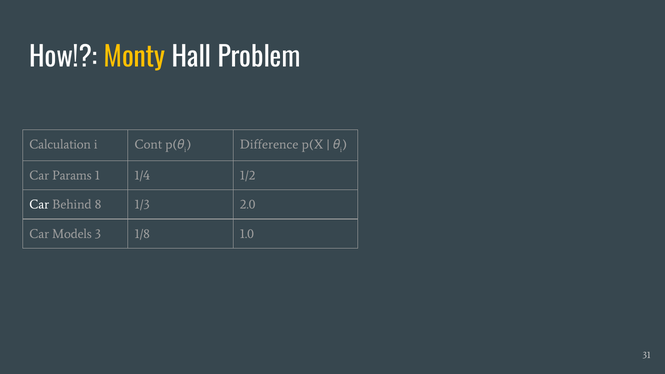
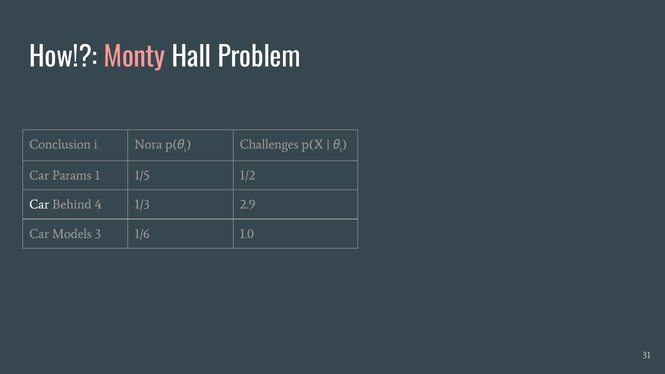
Monty colour: yellow -> pink
Calculation: Calculation -> Conclusion
Cont: Cont -> Nora
Difference: Difference -> Challenges
1/4: 1/4 -> 1/5
8: 8 -> 4
2.0: 2.0 -> 2.9
1/8: 1/8 -> 1/6
